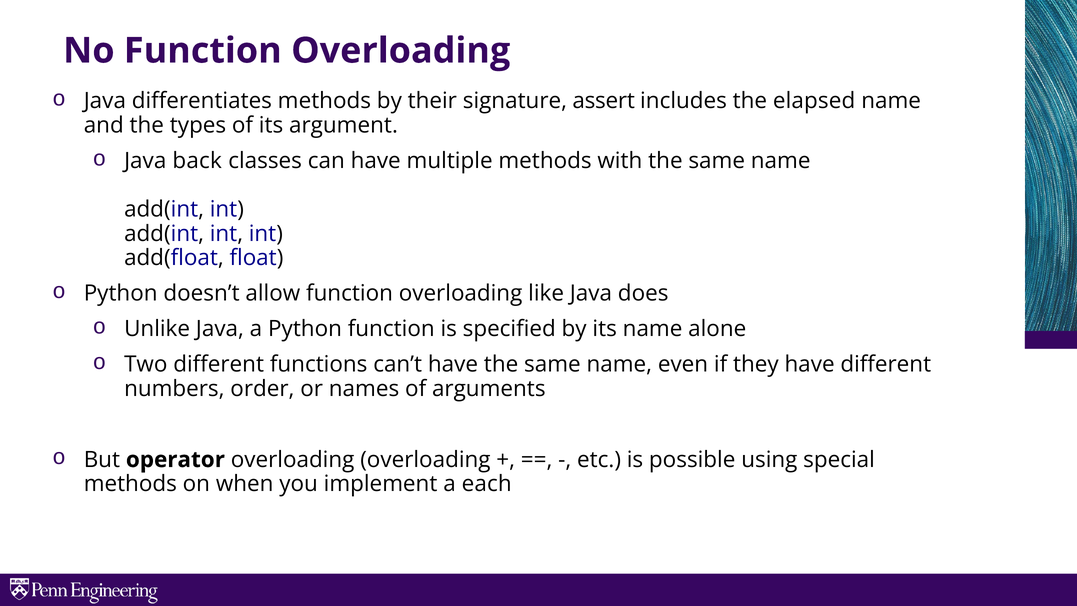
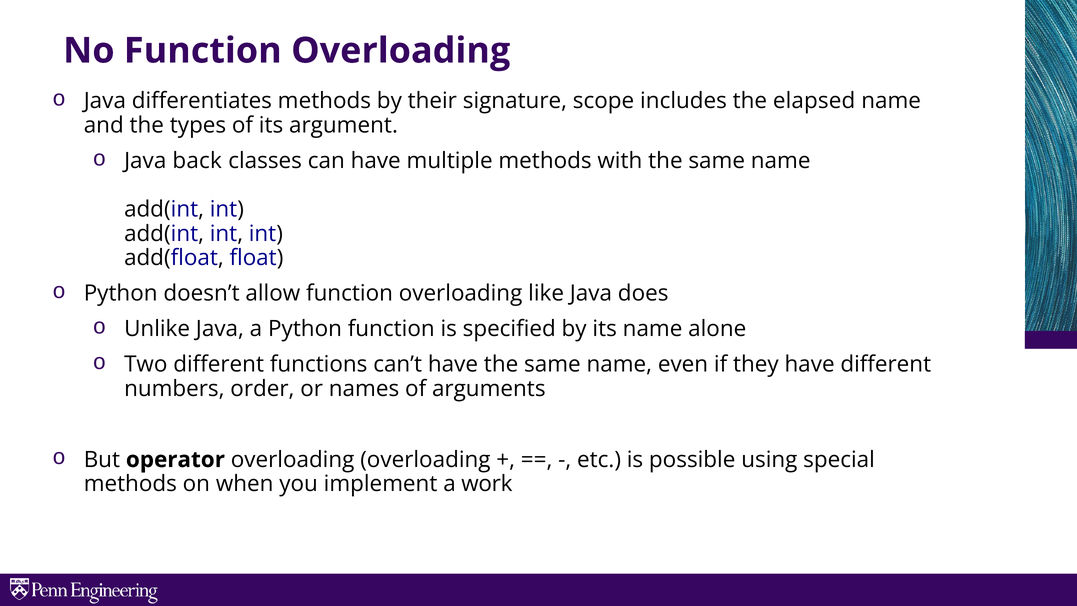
assert: assert -> scope
each: each -> work
